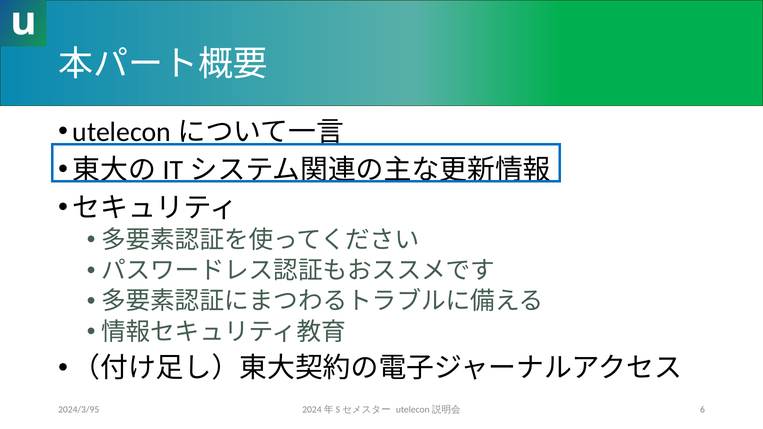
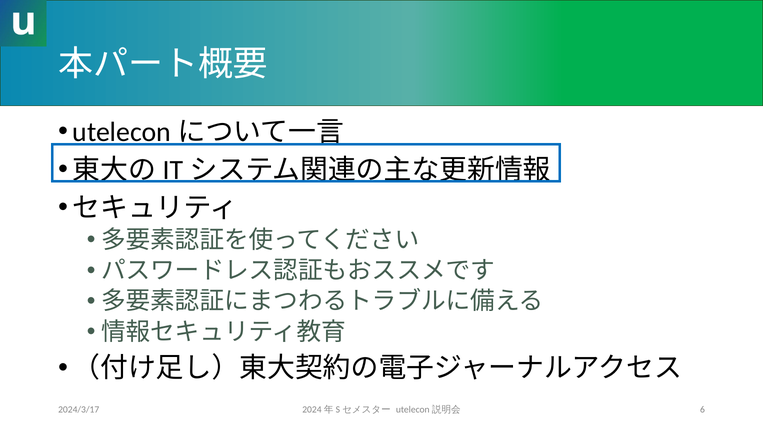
2024/3/95: 2024/3/95 -> 2024/3/17
